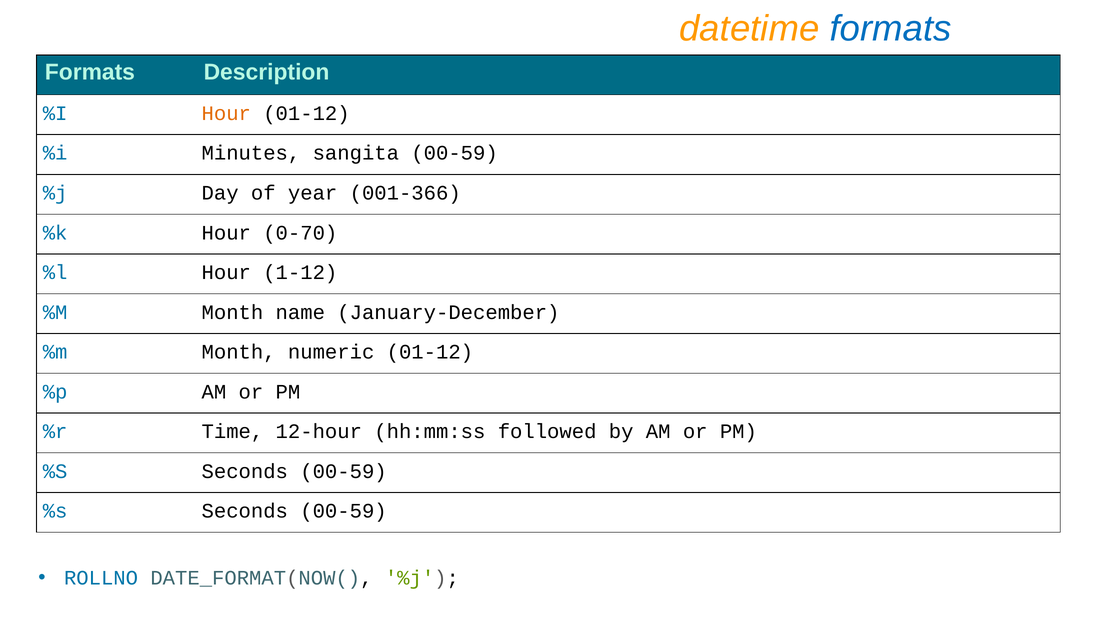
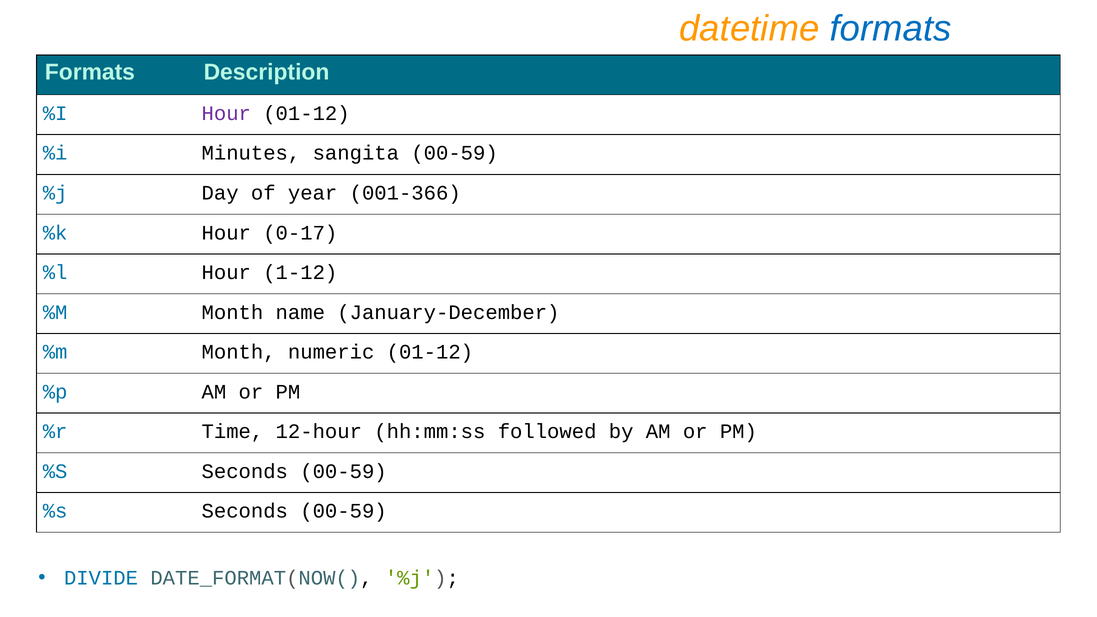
Hour at (226, 113) colour: orange -> purple
0-70: 0-70 -> 0-17
ROLLNO: ROLLNO -> DIVIDE
